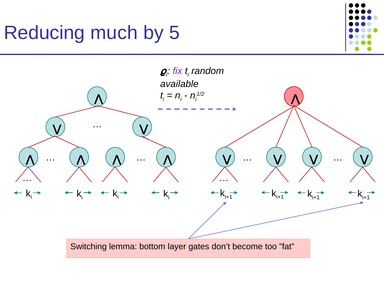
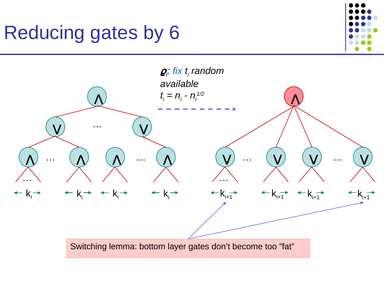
Reducing much: much -> gates
5: 5 -> 6
fix colour: purple -> blue
